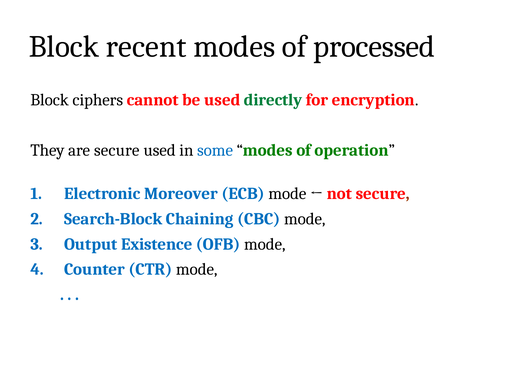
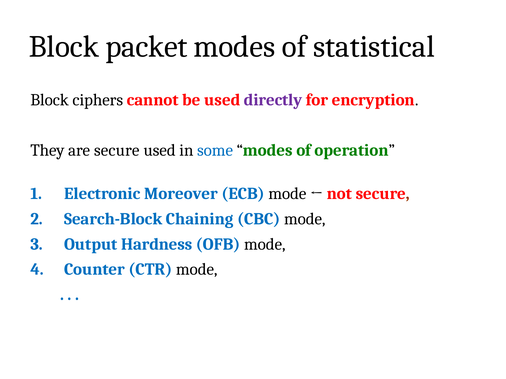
recent: recent -> packet
processed: processed -> statistical
directly colour: green -> purple
Existence: Existence -> Hardness
